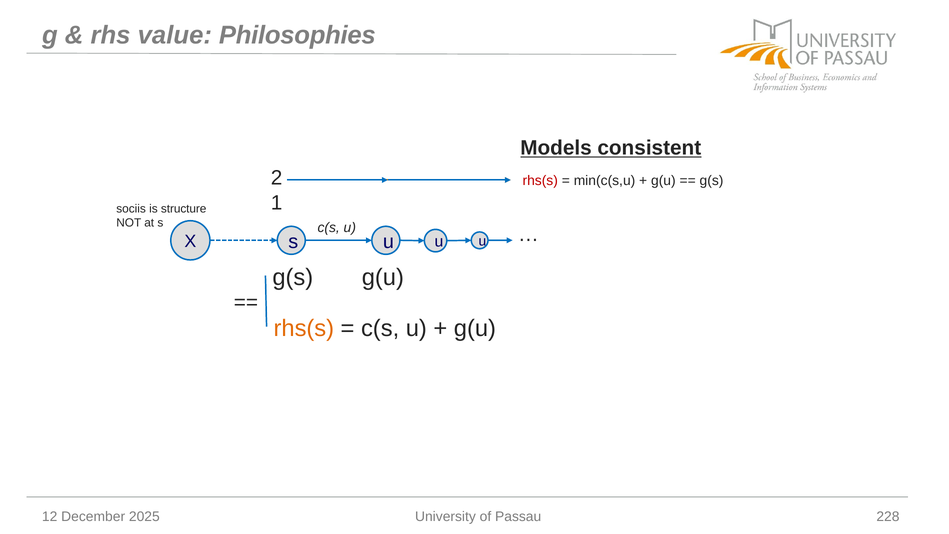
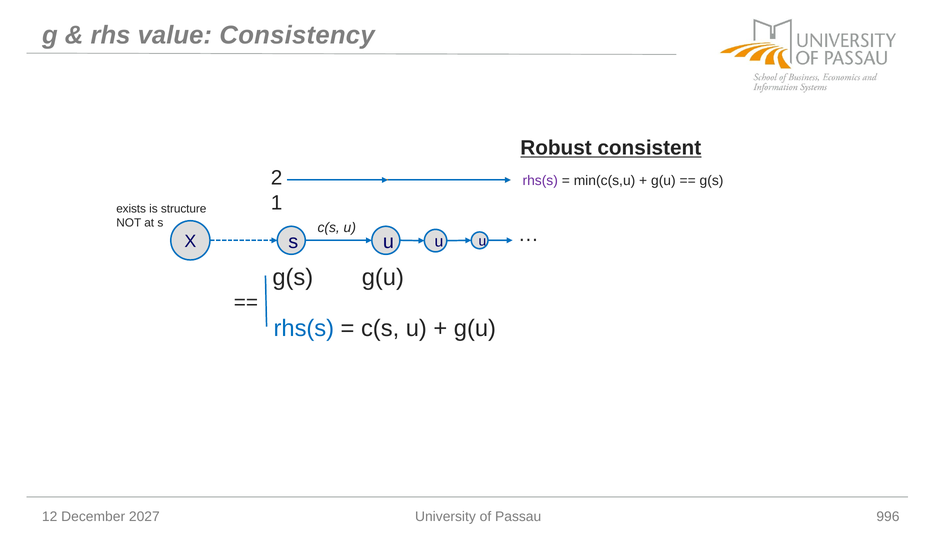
Philosophies: Philosophies -> Consistency
Models: Models -> Robust
rhs(s at (540, 181) colour: red -> purple
sociis: sociis -> exists
rhs(s at (304, 328) colour: orange -> blue
2025: 2025 -> 2027
228: 228 -> 996
